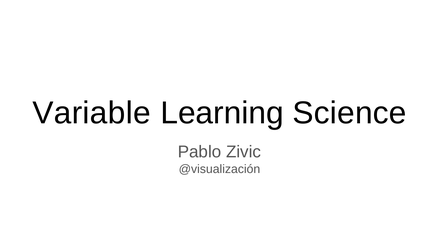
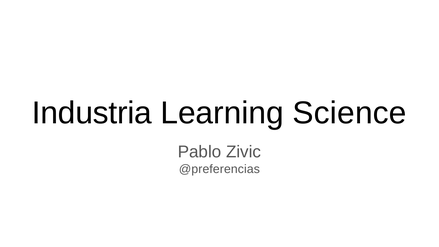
Variable: Variable -> Industria
@visualización: @visualización -> @preferencias
